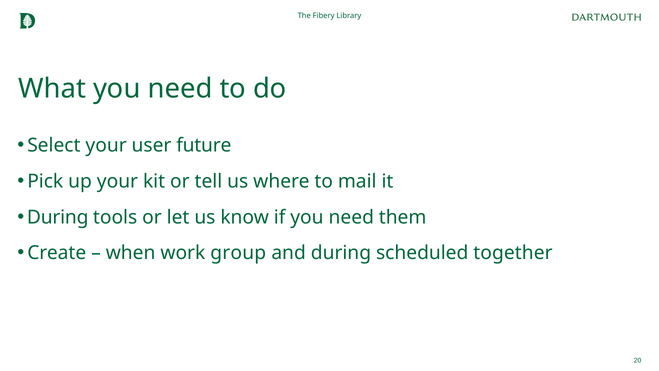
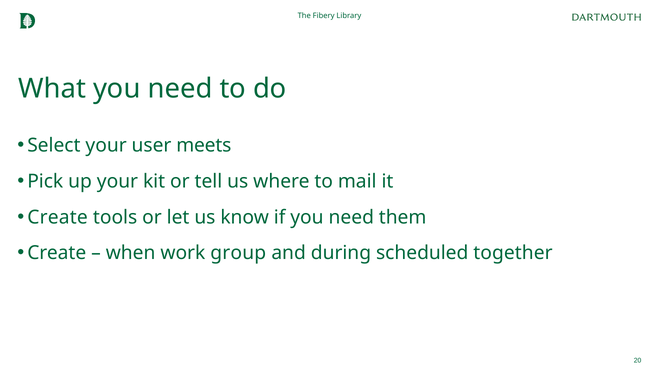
future: future -> meets
During at (58, 217): During -> Create
